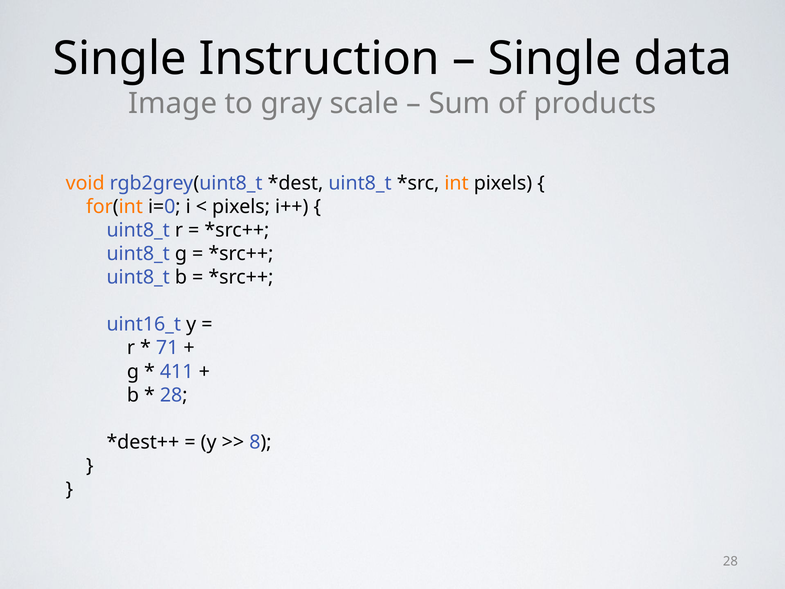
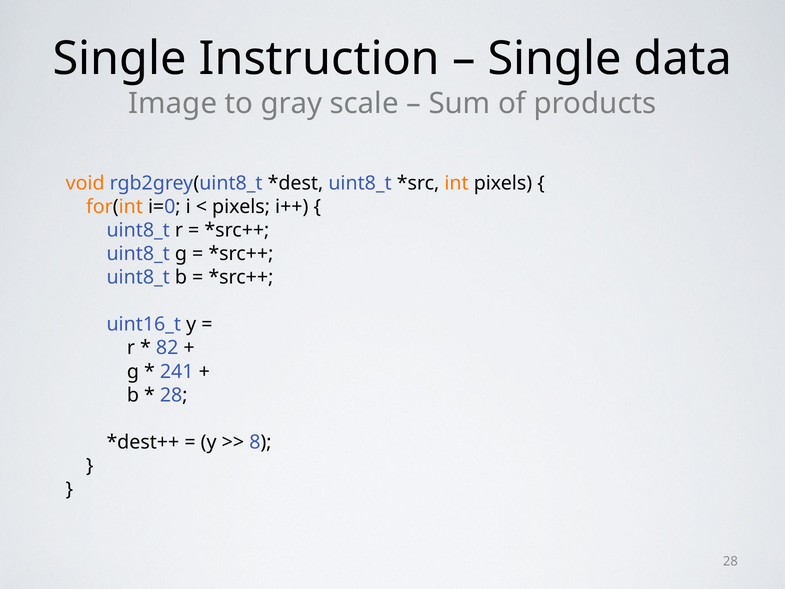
71: 71 -> 82
411: 411 -> 241
